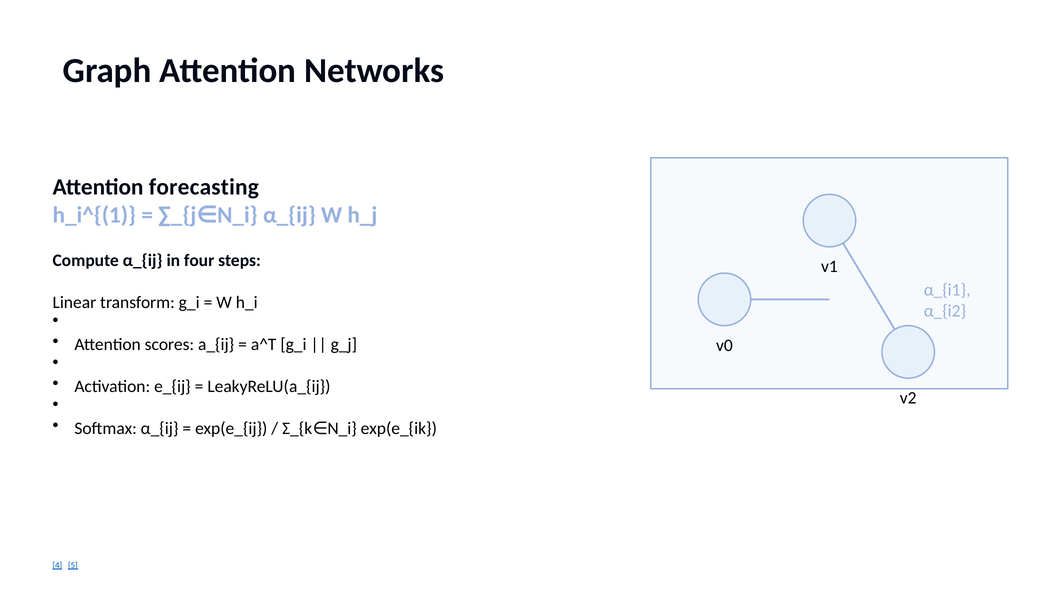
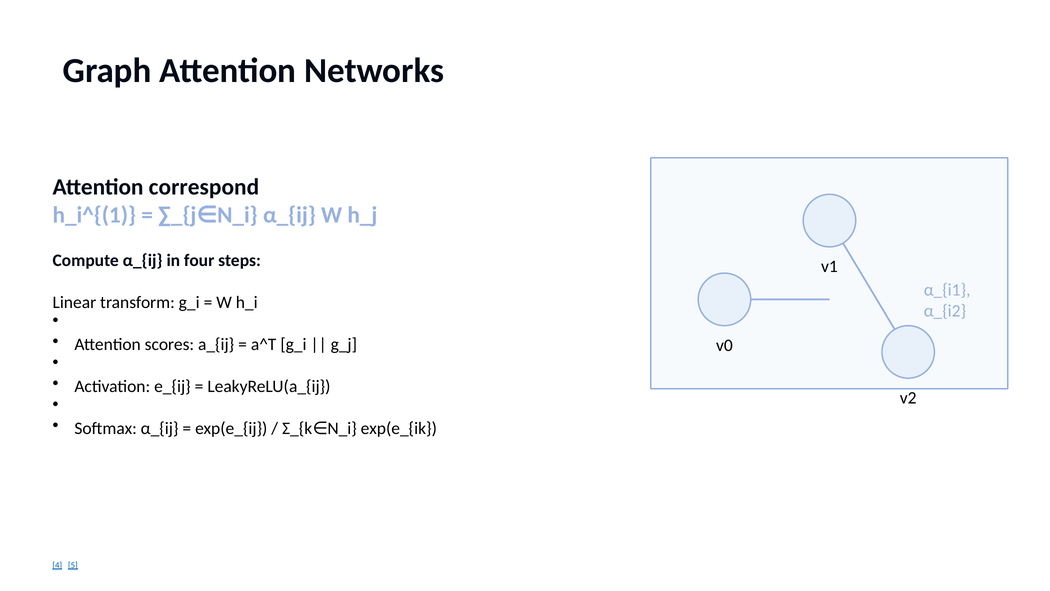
forecasting: forecasting -> correspond
